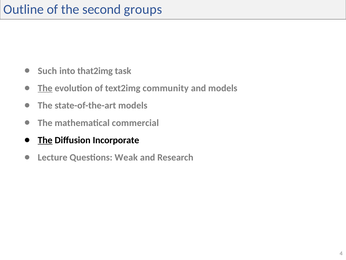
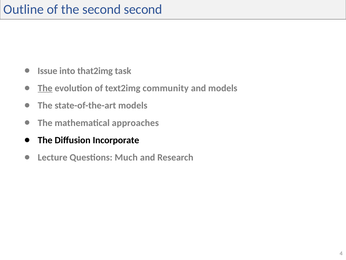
second groups: groups -> second
Such: Such -> Issue
commercial: commercial -> approaches
The at (45, 140) underline: present -> none
Weak: Weak -> Much
